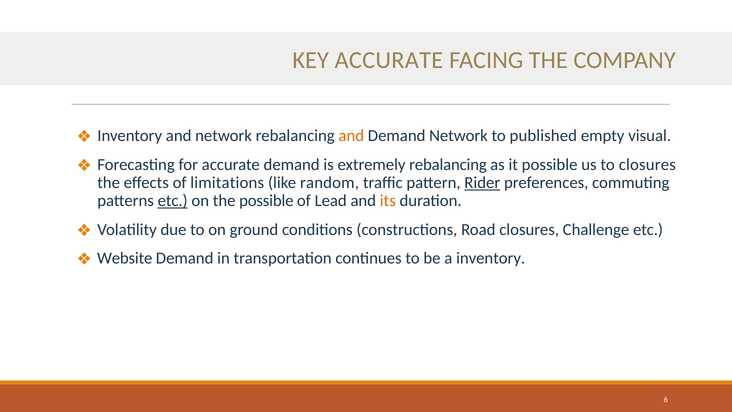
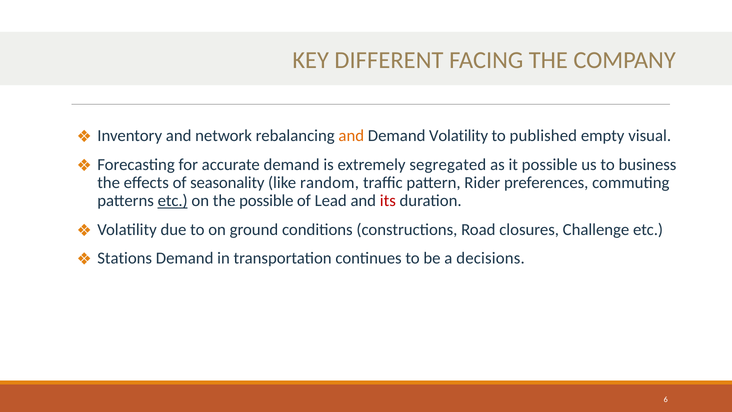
KEY ACCURATE: ACCURATE -> DIFFERENT
Demand Network: Network -> Volatility
extremely rebalancing: rebalancing -> segregated
to closures: closures -> business
limitations: limitations -> seasonality
Rider underline: present -> none
its colour: orange -> red
Website: Website -> Stations
a inventory: inventory -> decisions
